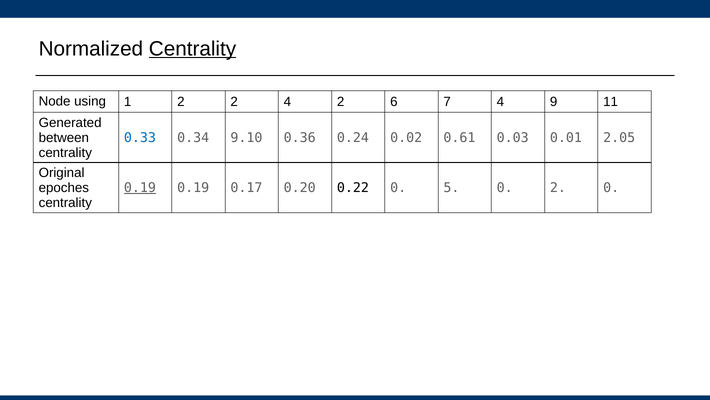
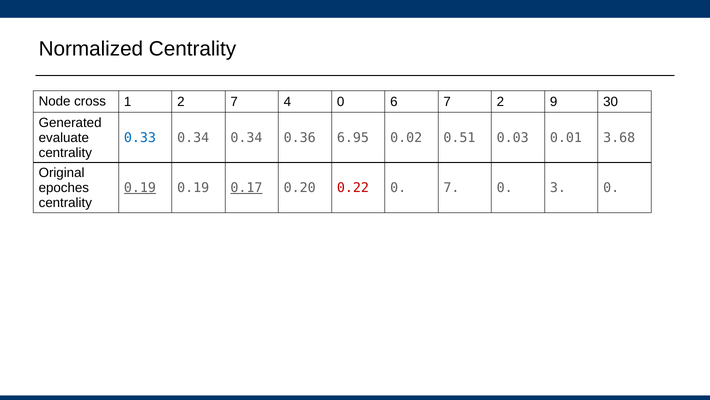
Centrality at (192, 49) underline: present -> none
using: using -> cross
2 2: 2 -> 7
4 2: 2 -> 0
7 4: 4 -> 2
11: 11 -> 30
between: between -> evaluate
0.34 9.10: 9.10 -> 0.34
0.24: 0.24 -> 6.95
0.61: 0.61 -> 0.51
2.05: 2.05 -> 3.68
0.17 underline: none -> present
0.22 colour: black -> red
0 5: 5 -> 7
0 2: 2 -> 3
